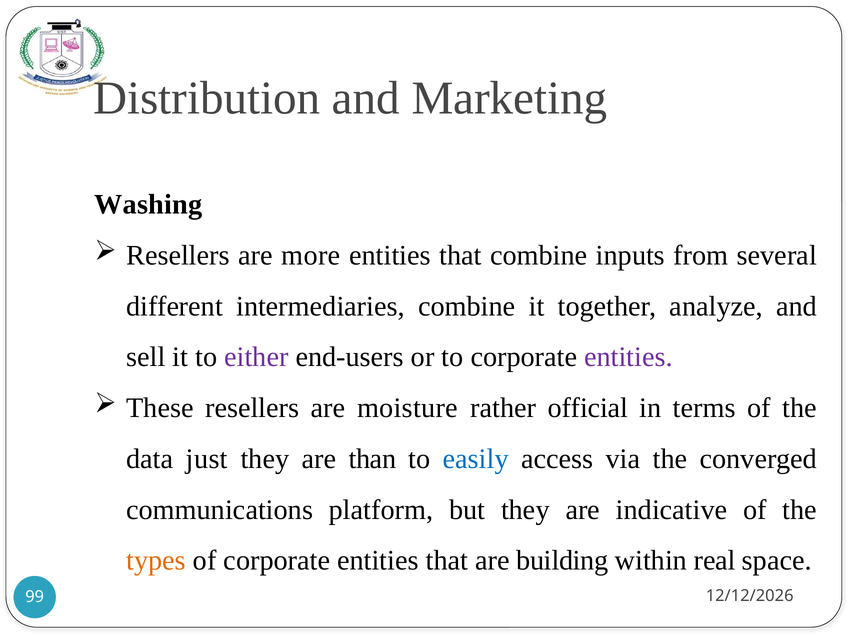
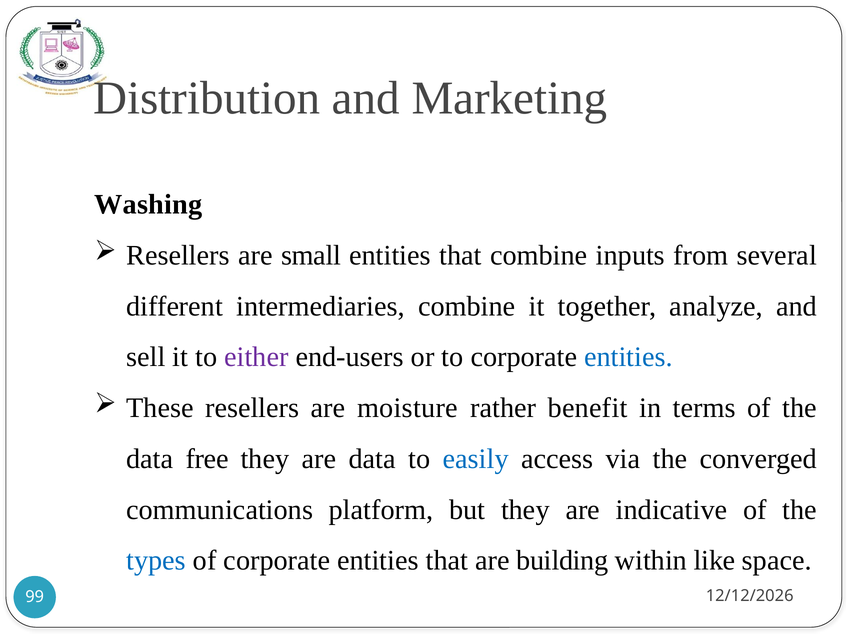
more: more -> small
entities at (628, 357) colour: purple -> blue
official: official -> benefit
just: just -> free
are than: than -> data
types colour: orange -> blue
real: real -> like
